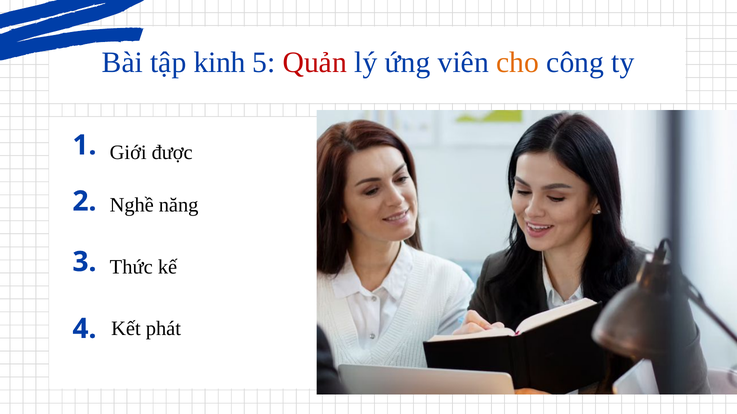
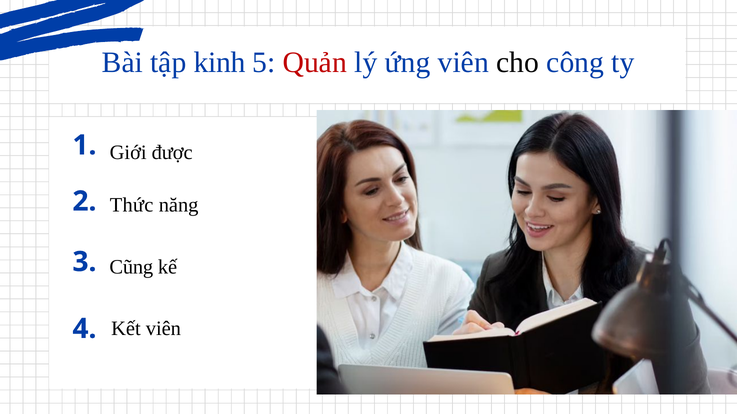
cho colour: orange -> black
Nghề: Nghề -> Thức
Thức: Thức -> Cũng
Kết phát: phát -> viên
